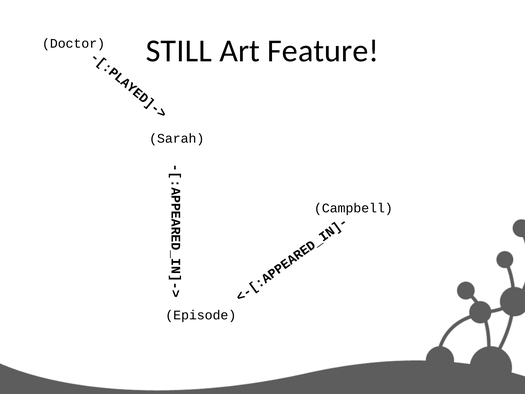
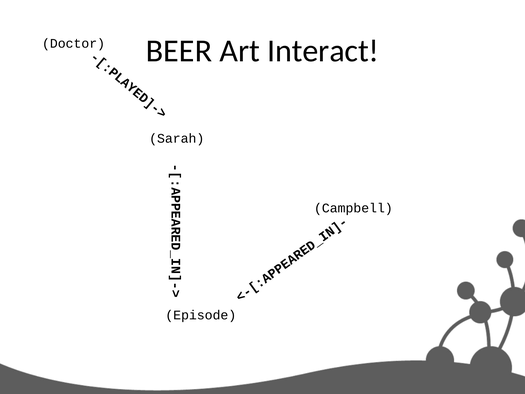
STILL: STILL -> BEER
Feature: Feature -> Interact
